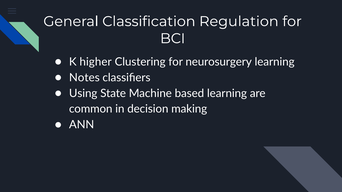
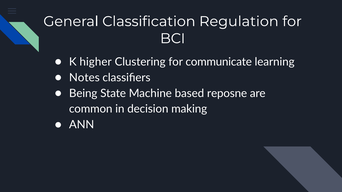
neurosurgery: neurosurgery -> communicate
Using: Using -> Being
based learning: learning -> reposne
